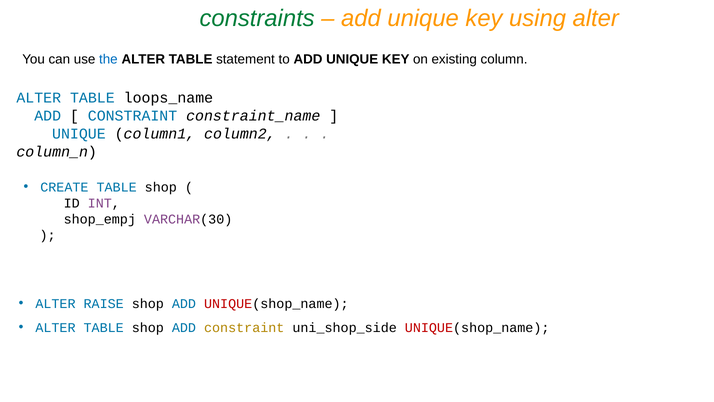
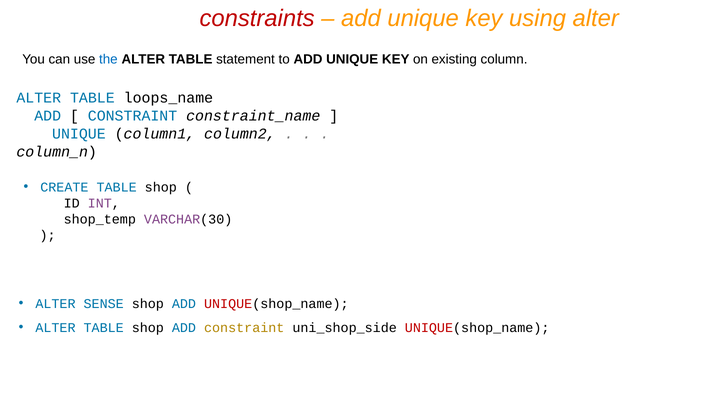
constraints colour: green -> red
shop_empj: shop_empj -> shop_temp
RAISE: RAISE -> SENSE
